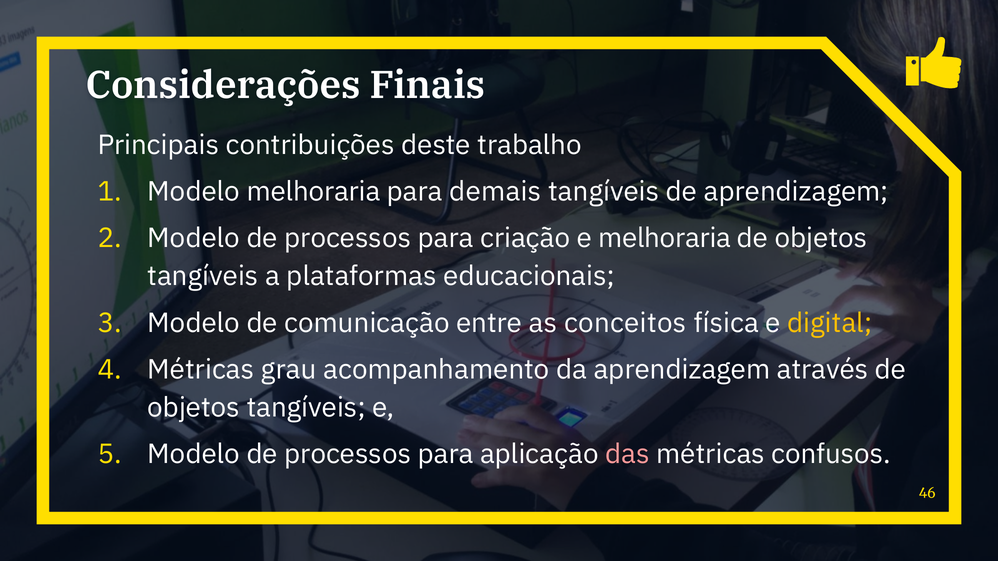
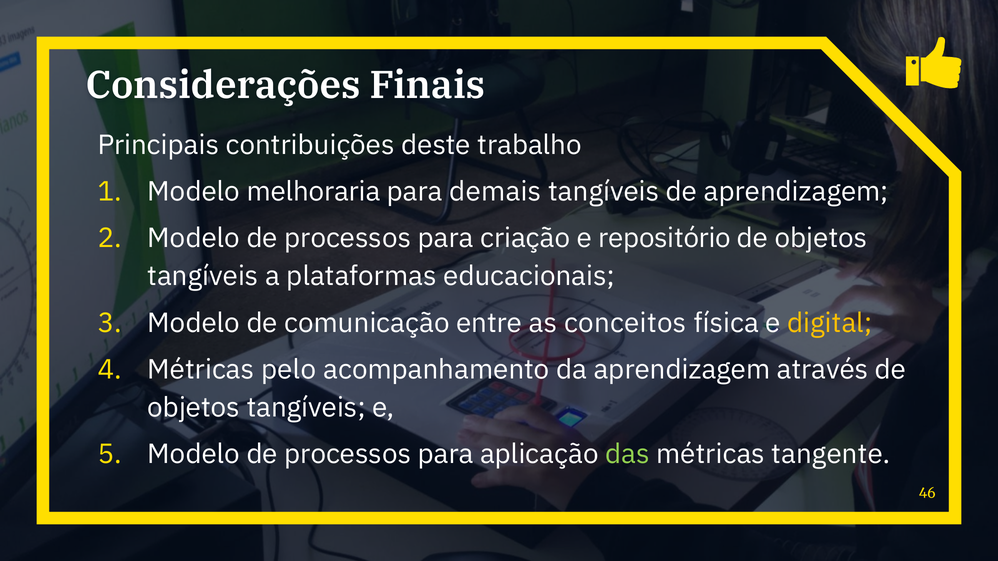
e melhoraria: melhoraria -> repositório
grau: grau -> pelo
das colour: pink -> light green
confusos: confusos -> tangente
